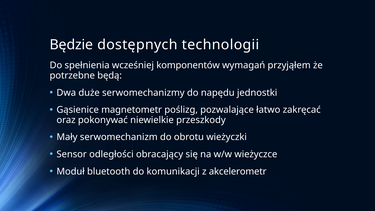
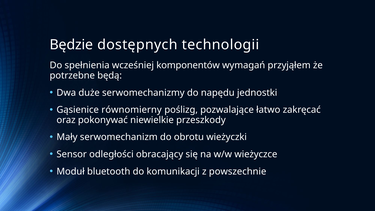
magnetometr: magnetometr -> równomierny
akcelerometr: akcelerometr -> powszechnie
